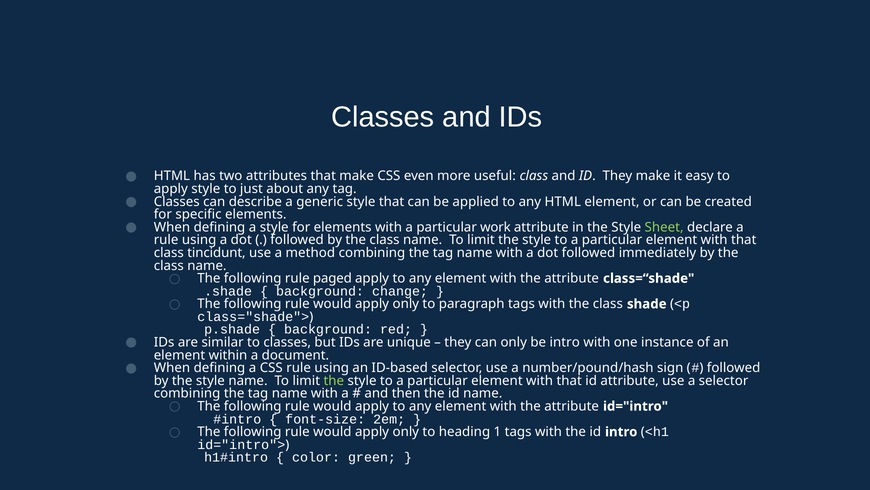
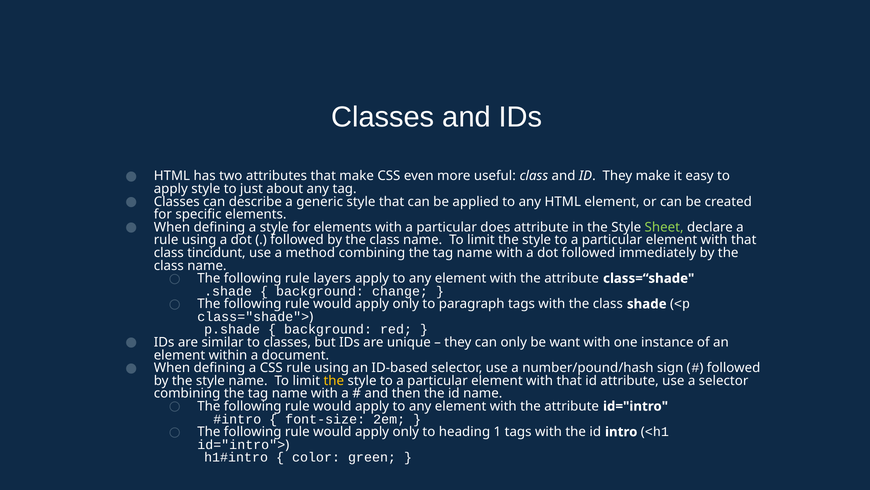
work: work -> does
paged: paged -> layers
be intro: intro -> want
the at (334, 380) colour: light green -> yellow
